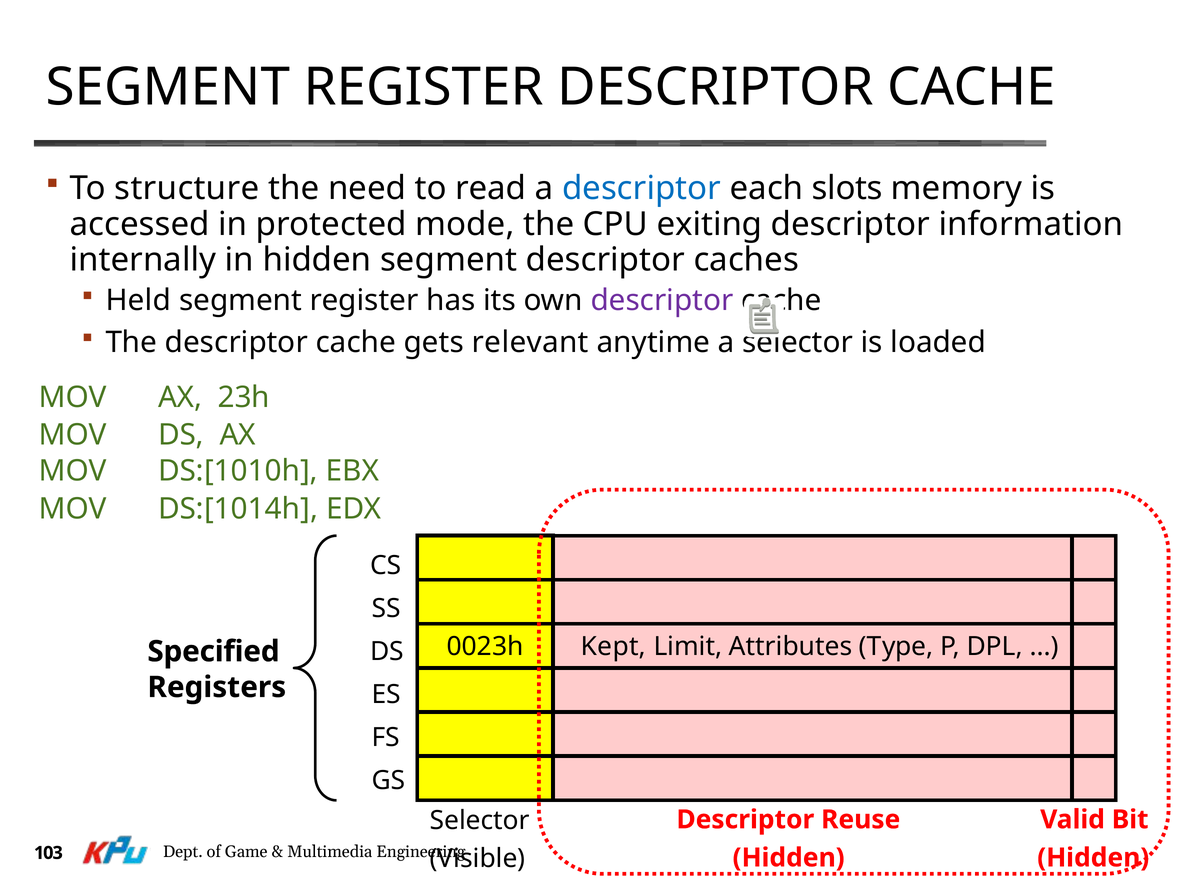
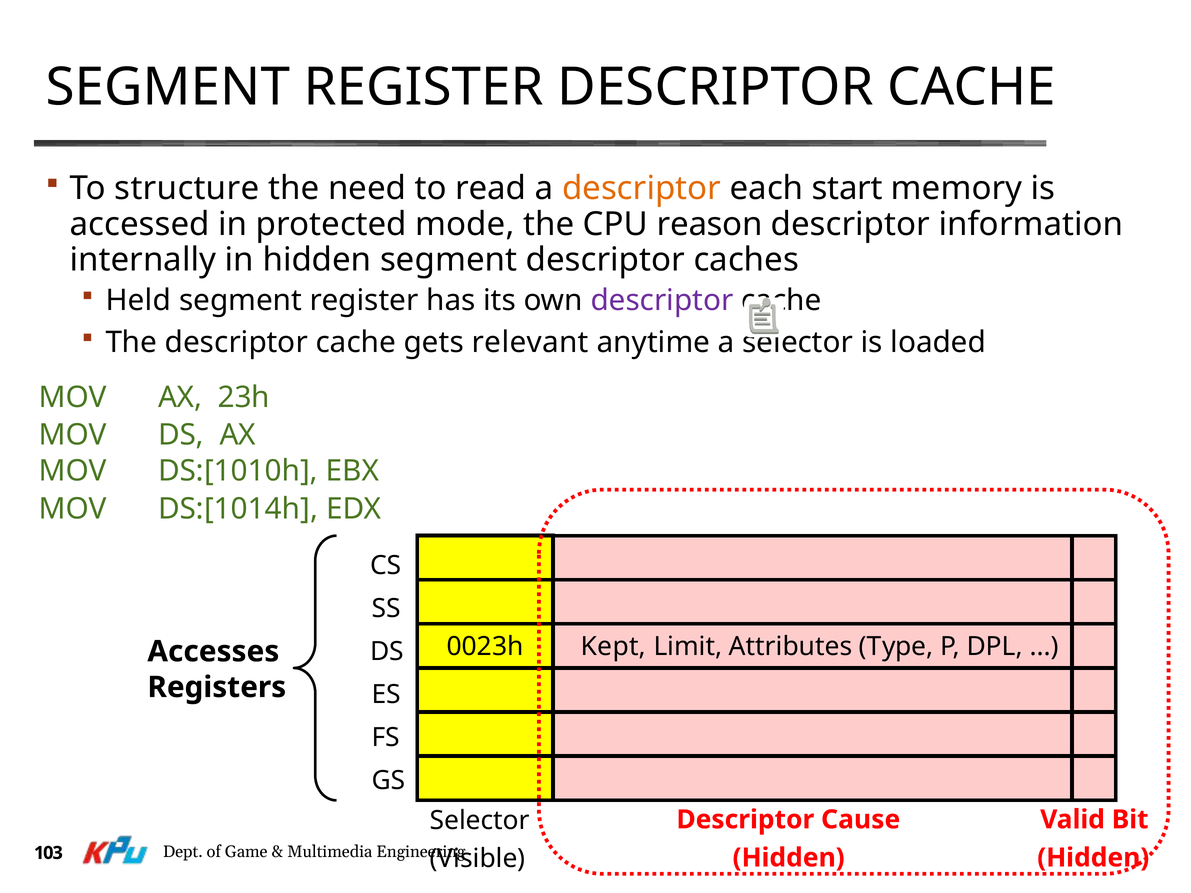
descriptor at (642, 188) colour: blue -> orange
slots: slots -> start
exiting: exiting -> reason
Specified: Specified -> Accesses
Reuse: Reuse -> Cause
